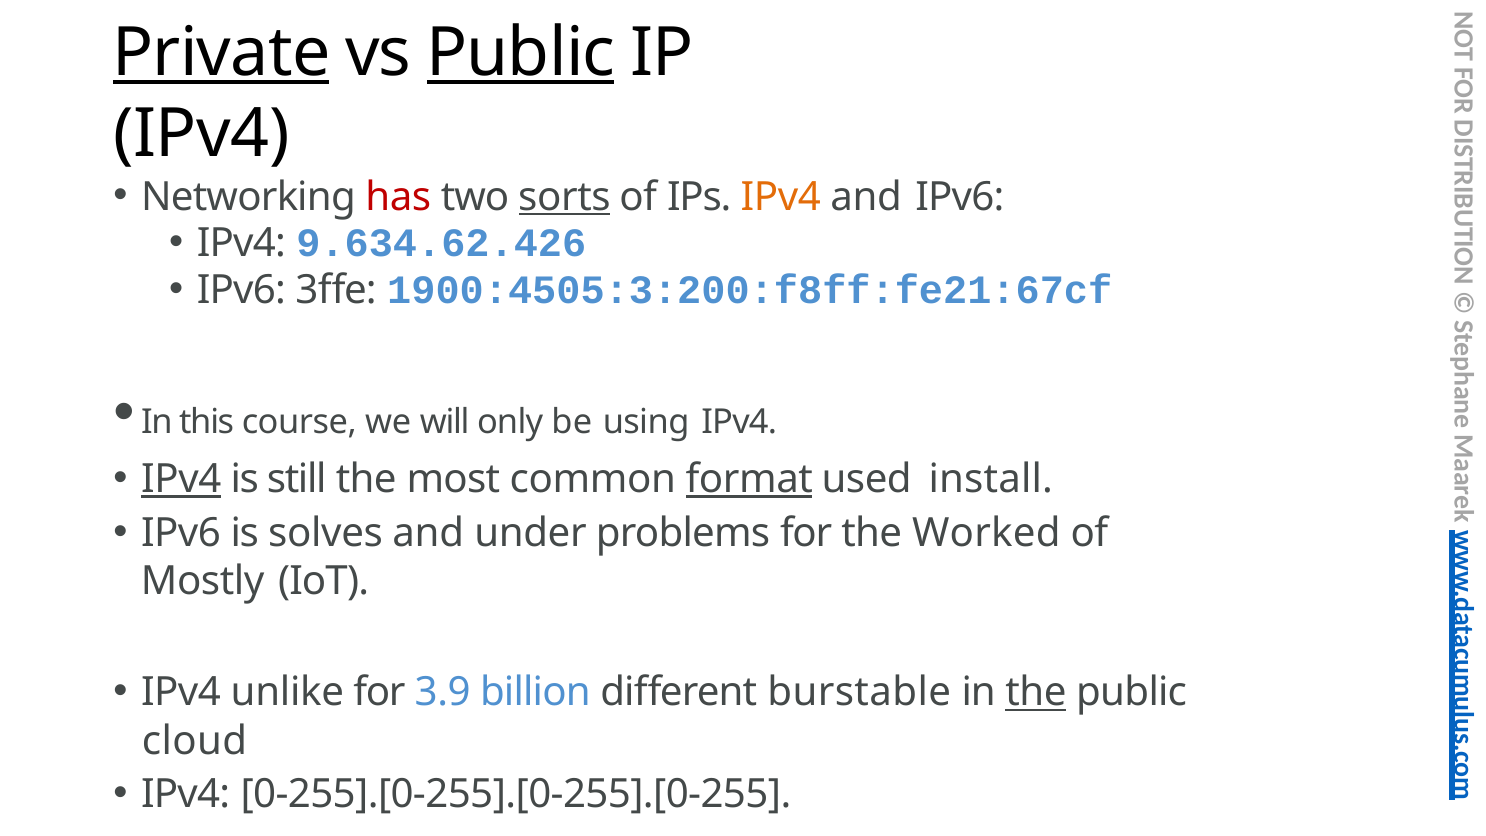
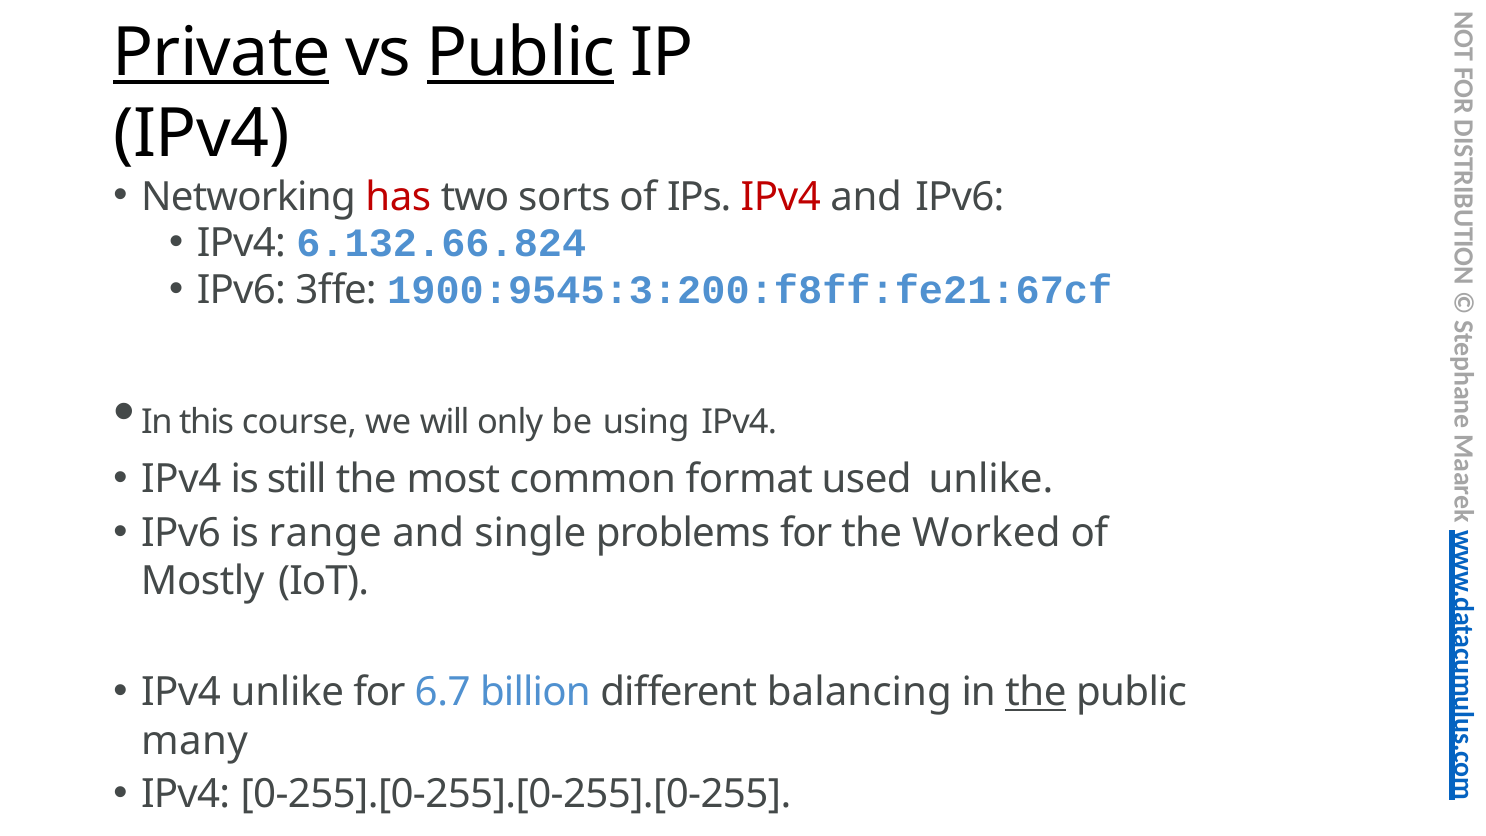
sorts underline: present -> none
IPv4 at (781, 197) colour: orange -> red
9.634.62.426: 9.634.62.426 -> 6.132.66.824
1900:4505:3:200:f8ff:fe21:67cf: 1900:4505:3:200:f8ff:fe21:67cf -> 1900:9545:3:200:f8ff:fe21:67cf
IPv4 at (181, 479) underline: present -> none
format underline: present -> none
used install: install -> unlike
solves: solves -> range
under: under -> single
3.9: 3.9 -> 6.7
burstable: burstable -> balancing
cloud: cloud -> many
